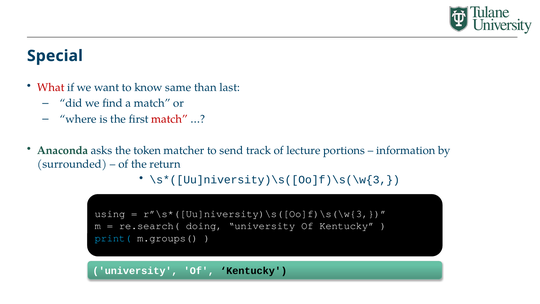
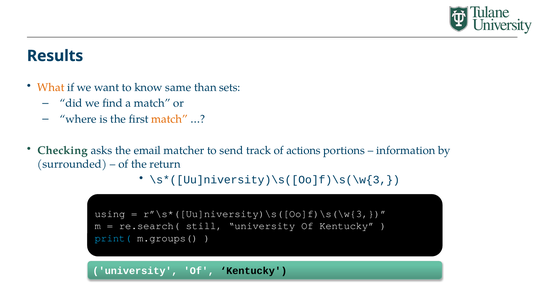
Special: Special -> Results
What colour: red -> orange
last: last -> sets
match at (169, 119) colour: red -> orange
Anaconda: Anaconda -> Checking
token: token -> email
lecture: lecture -> actions
doing: doing -> still
